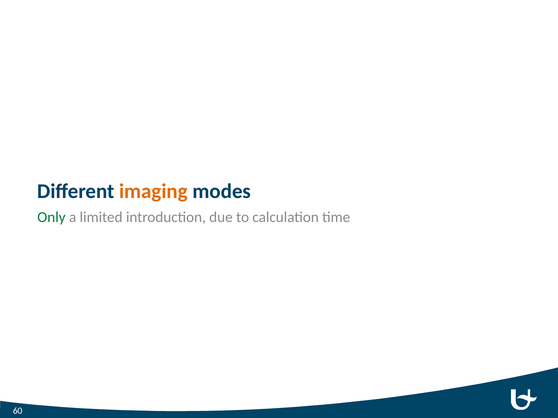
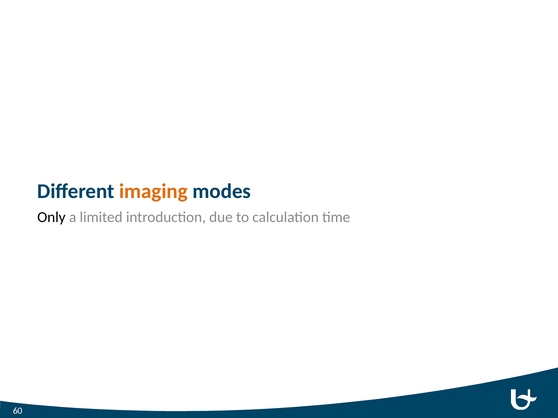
Only colour: green -> black
